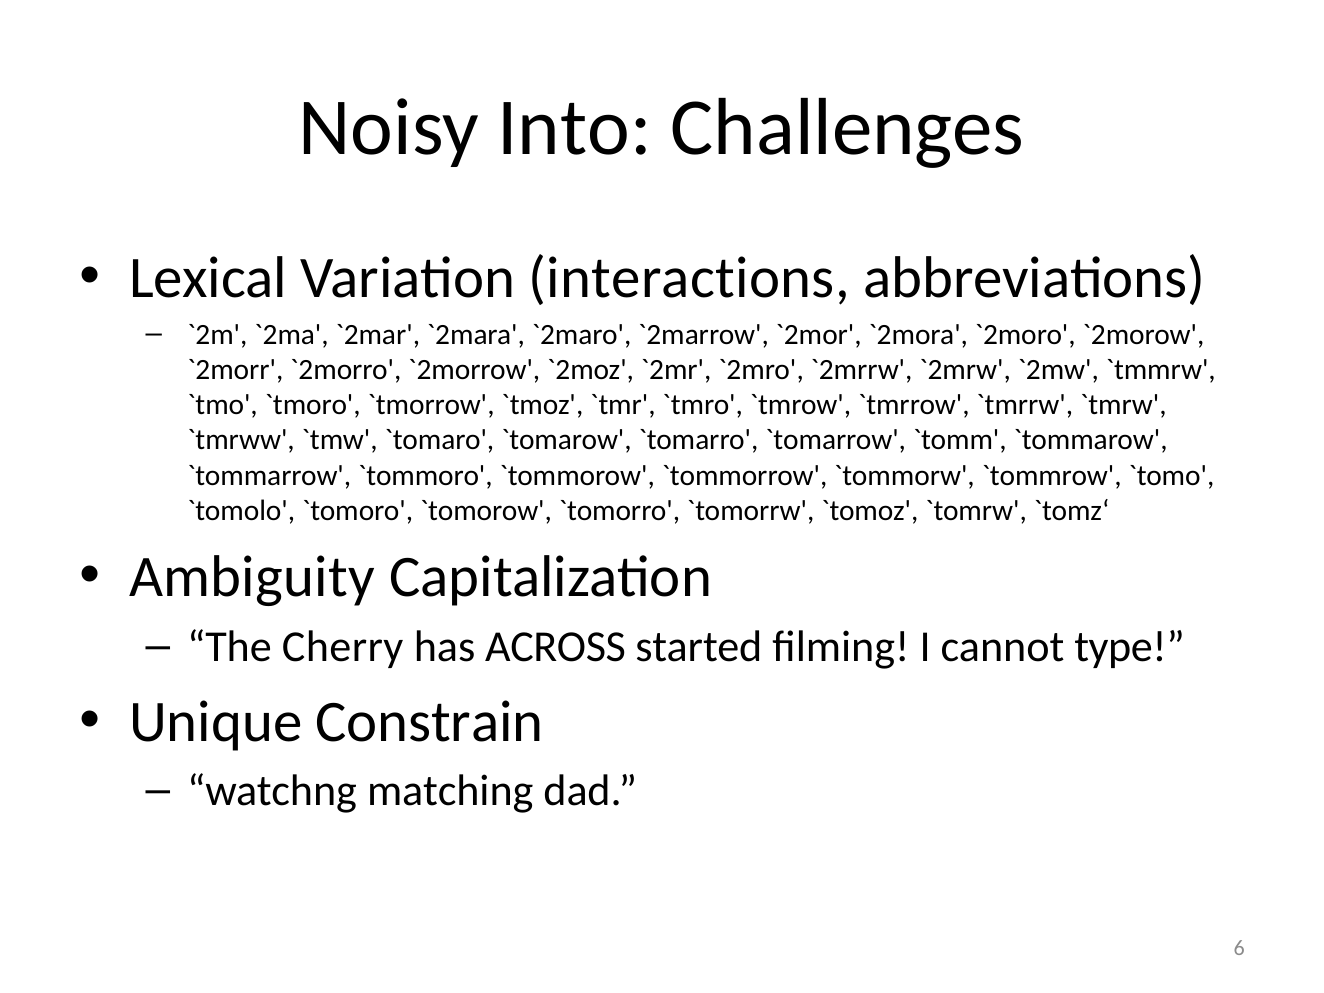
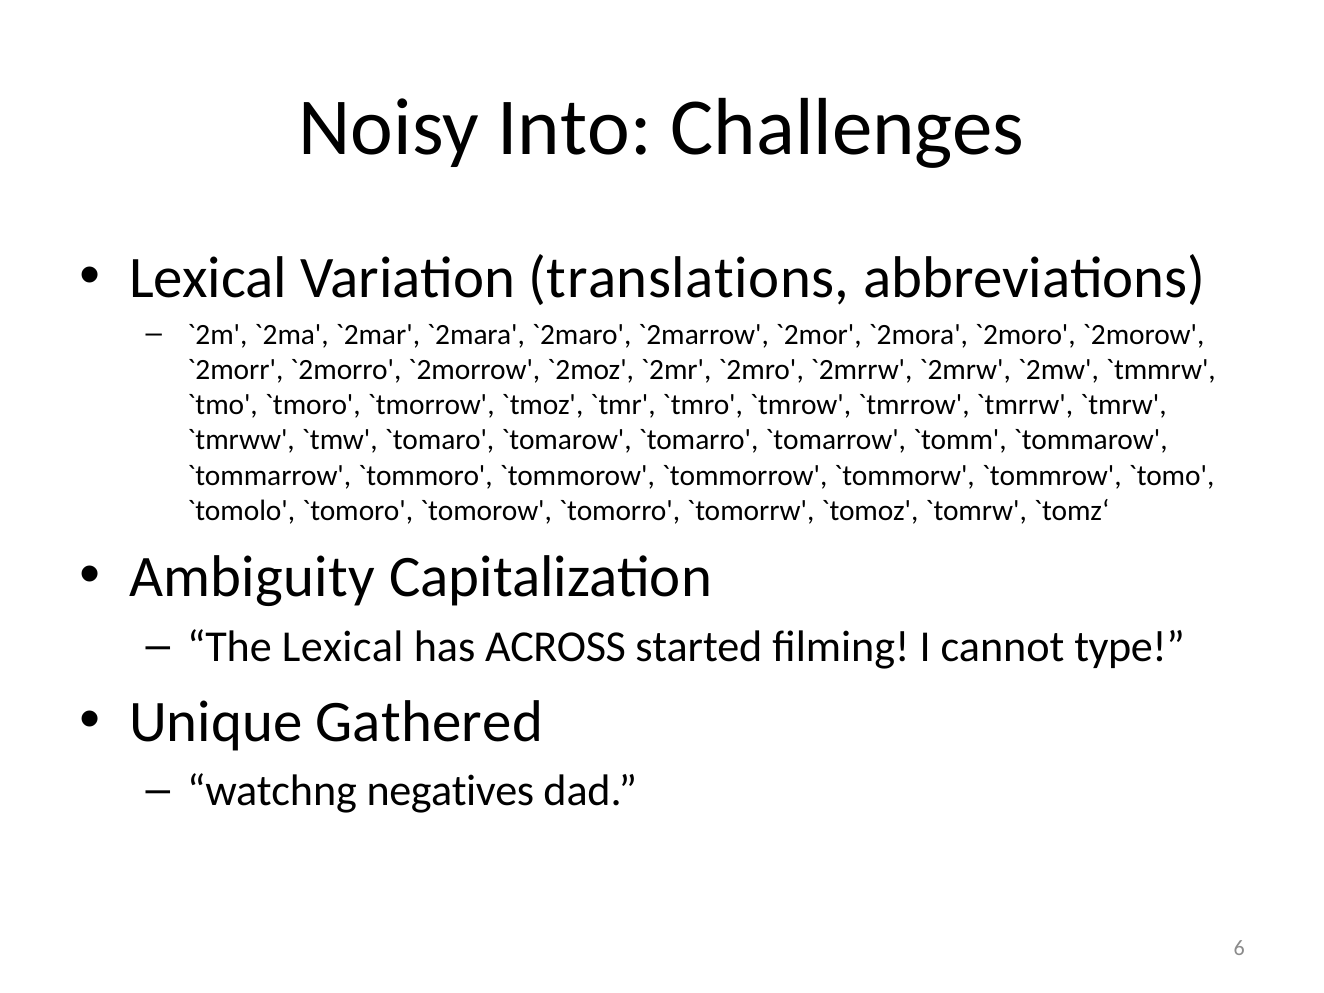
interactions: interactions -> translations
The Cherry: Cherry -> Lexical
Constrain: Constrain -> Gathered
matching: matching -> negatives
